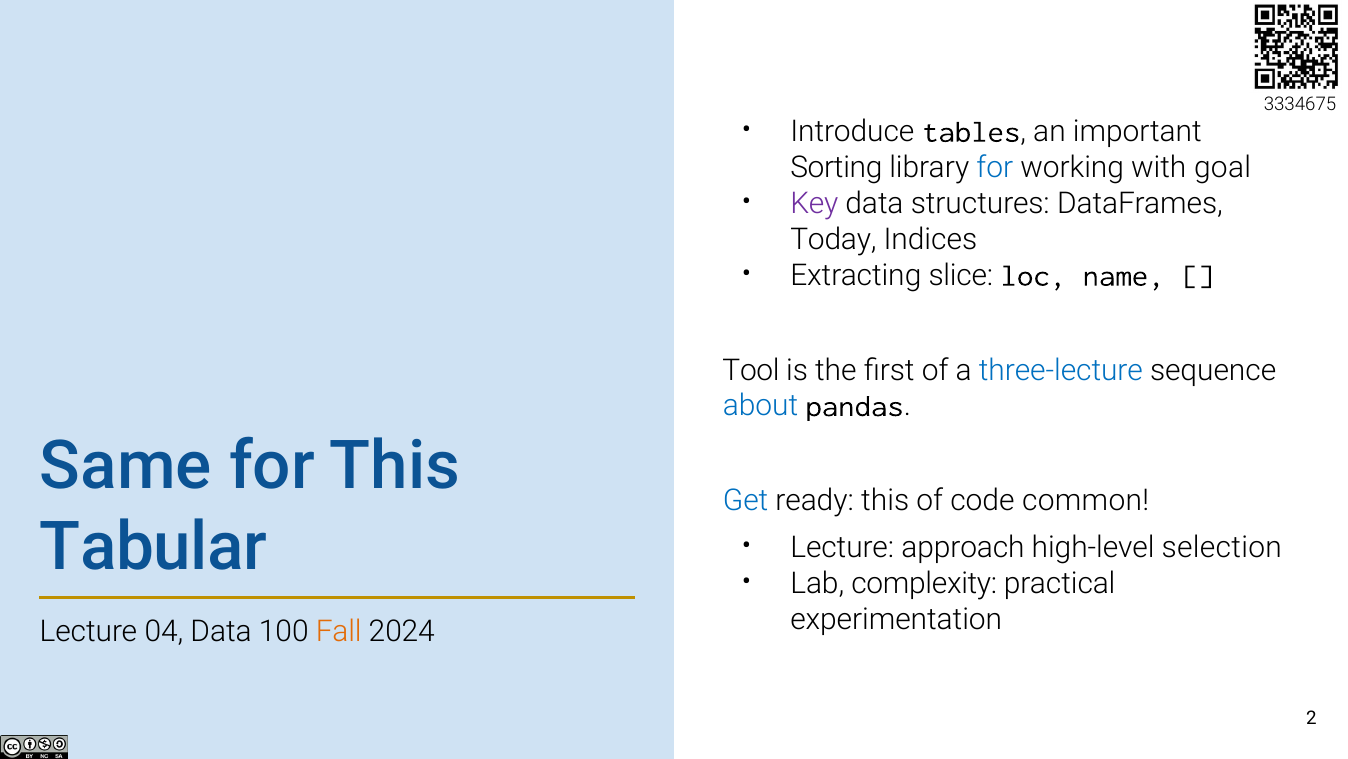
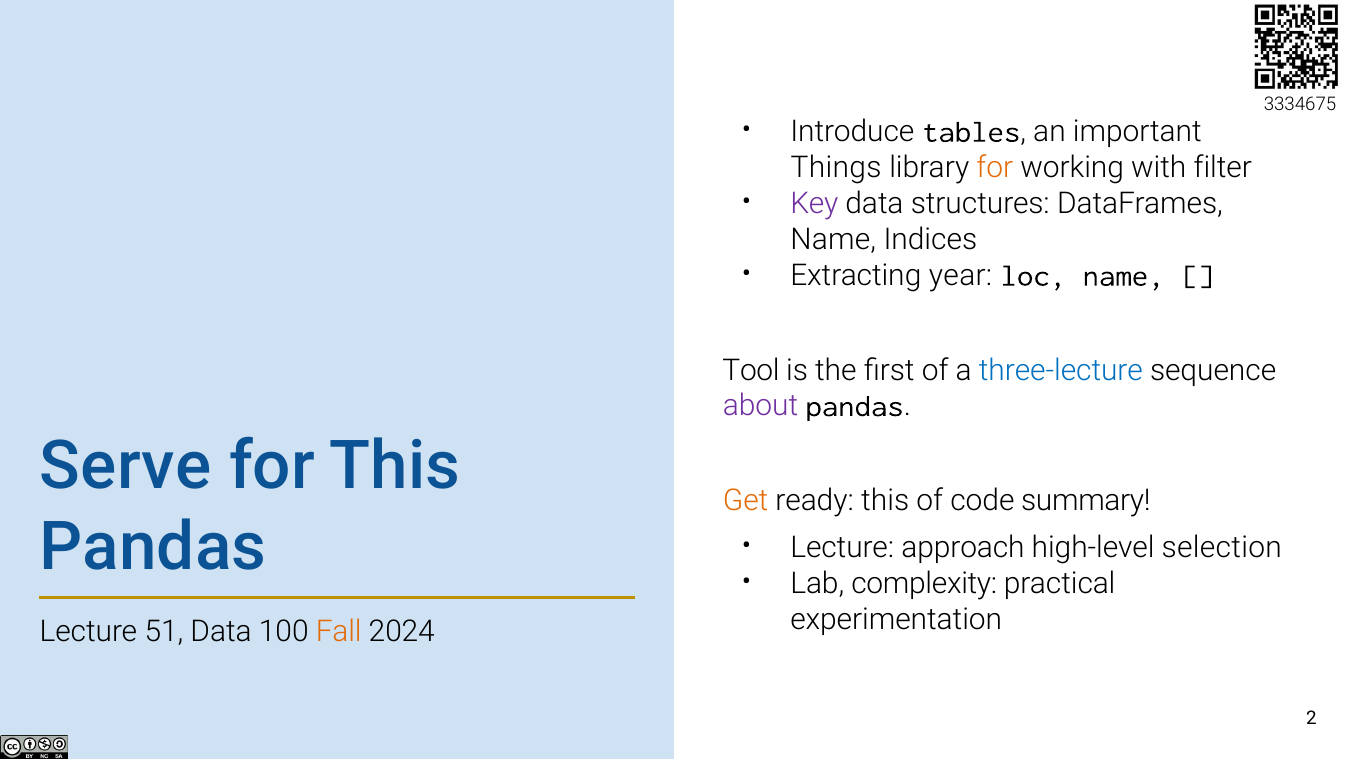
Sorting: Sorting -> Things
for at (995, 168) colour: blue -> orange
goal: goal -> filter
Today at (833, 240): Today -> Name
slice: slice -> year
about colour: blue -> purple
Same: Same -> Serve
Get colour: blue -> orange
common: common -> summary
Tabular at (153, 547): Tabular -> Pandas
04: 04 -> 51
